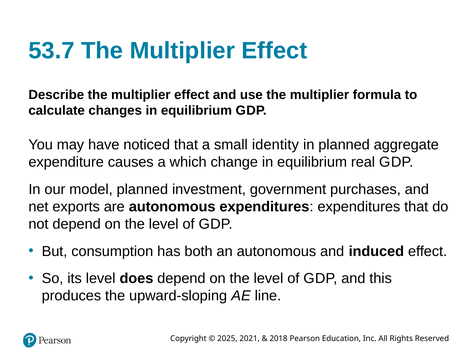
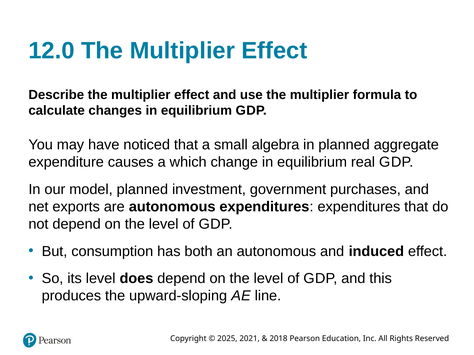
53.7: 53.7 -> 12.0
identity: identity -> algebra
